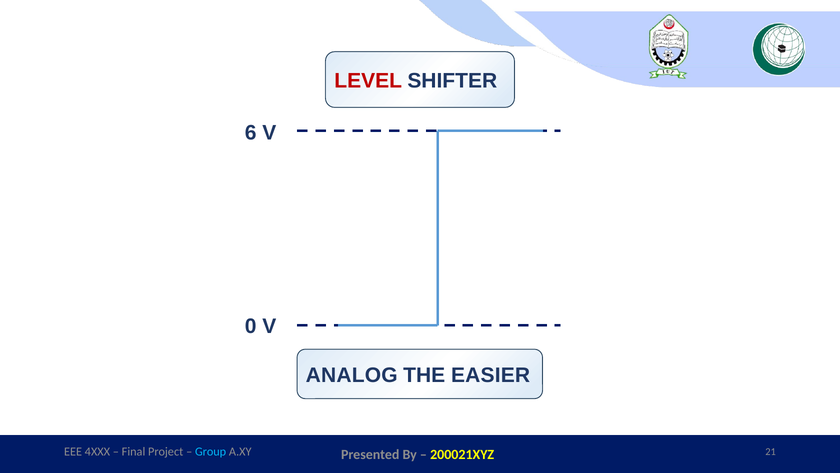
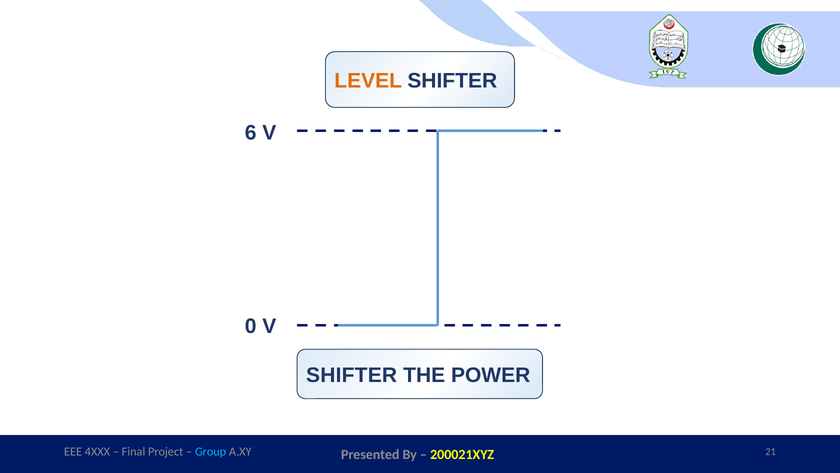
LEVEL colour: red -> orange
ANALOG at (352, 375): ANALOG -> SHIFTER
EASIER: EASIER -> POWER
